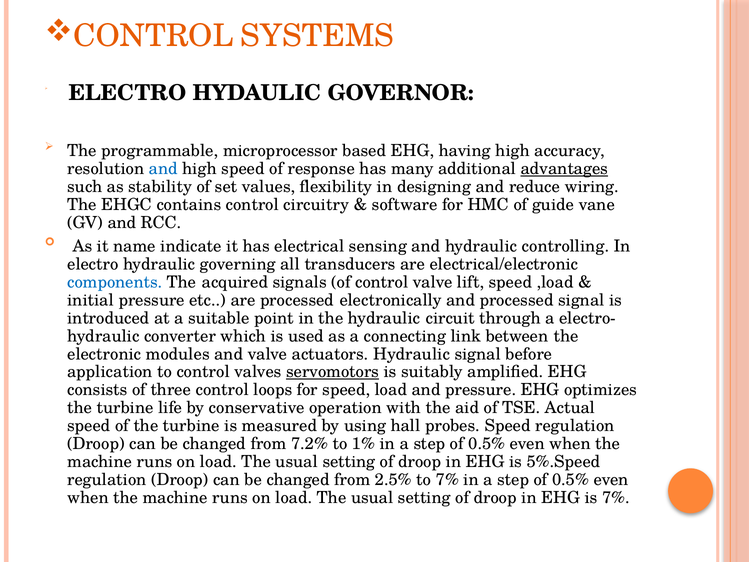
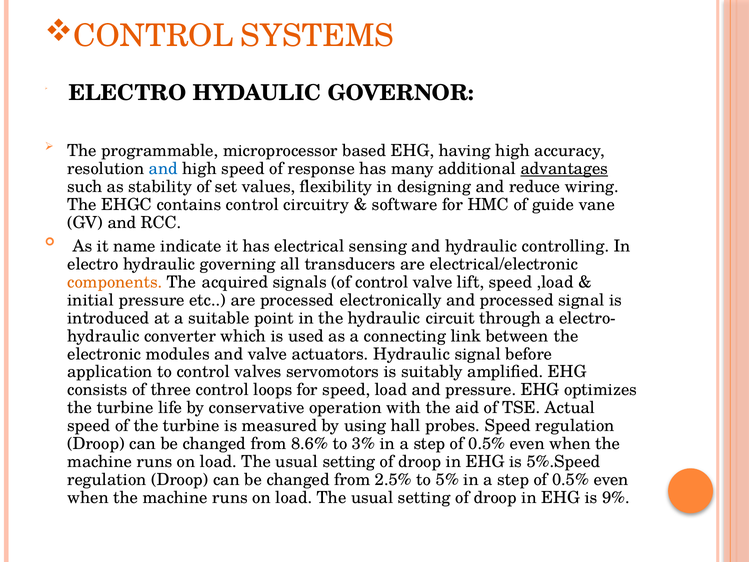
components colour: blue -> orange
servomotors underline: present -> none
7.2%: 7.2% -> 8.6%
1%: 1% -> 3%
to 7%: 7% -> 5%
is 7%: 7% -> 9%
